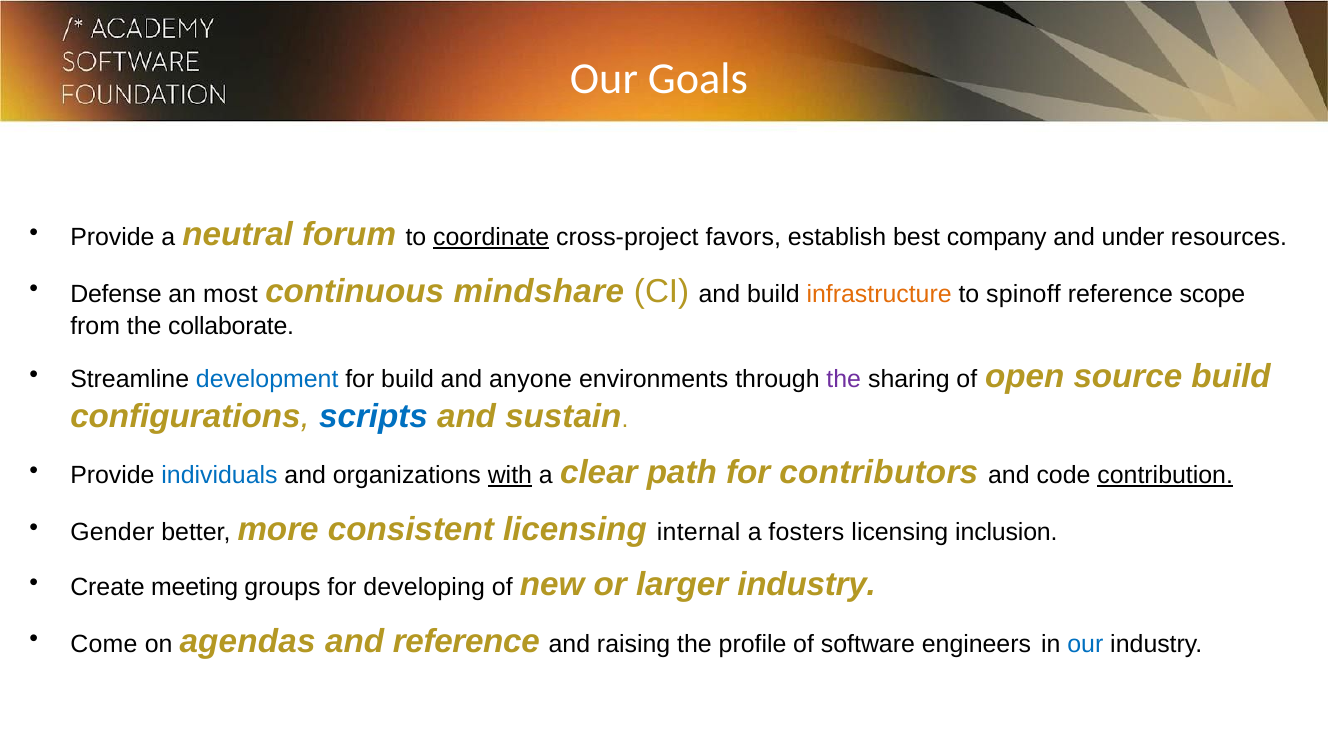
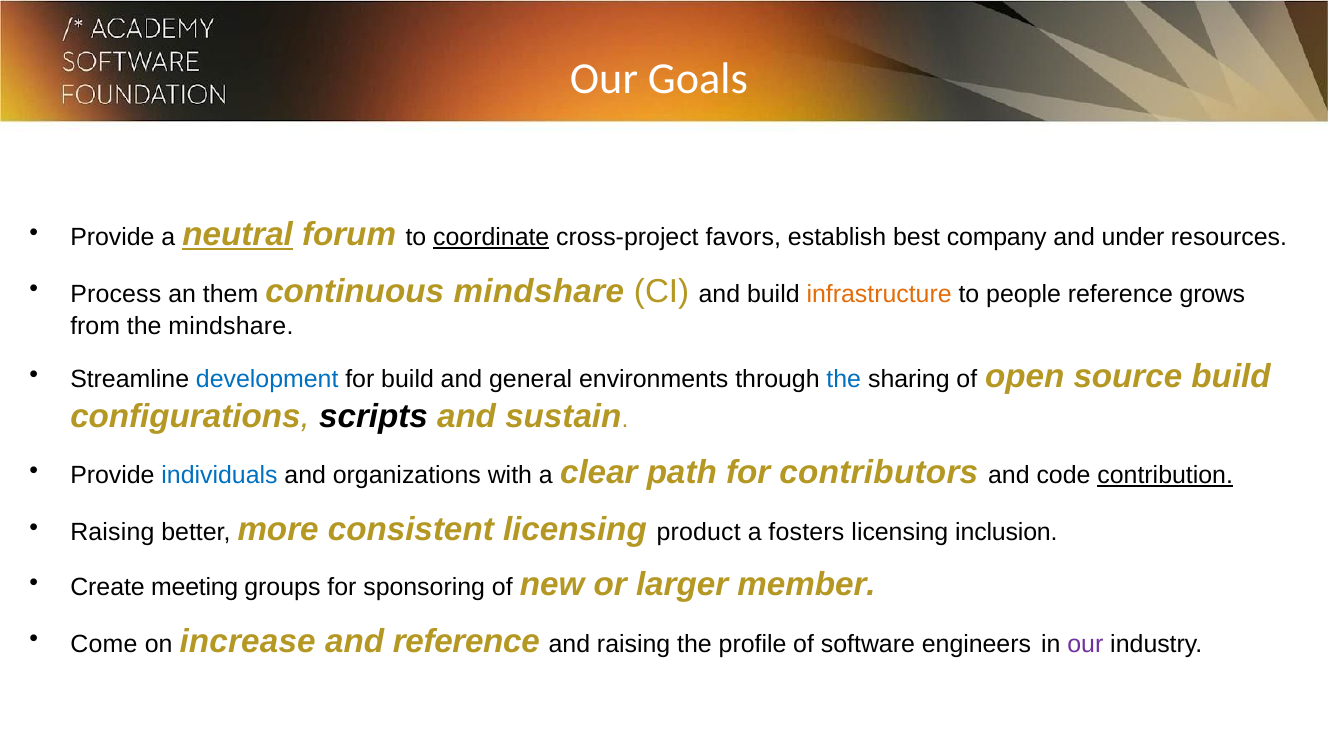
neutral underline: none -> present
Defense: Defense -> Process
most: most -> them
spinoff: spinoff -> people
scope: scope -> grows
the collaborate: collaborate -> mindshare
anyone: anyone -> general
the at (844, 379) colour: purple -> blue
scripts colour: blue -> black
with underline: present -> none
Gender at (112, 532): Gender -> Raising
internal: internal -> product
developing: developing -> sponsoring
larger industry: industry -> member
agendas: agendas -> increase
our at (1085, 644) colour: blue -> purple
